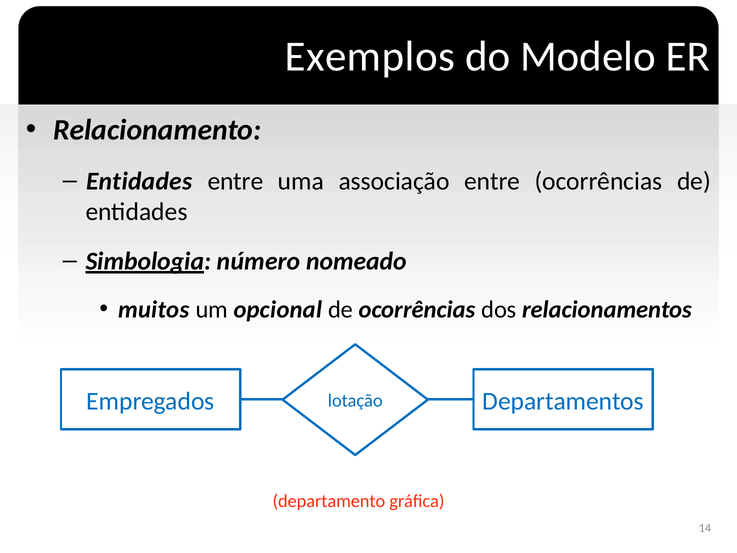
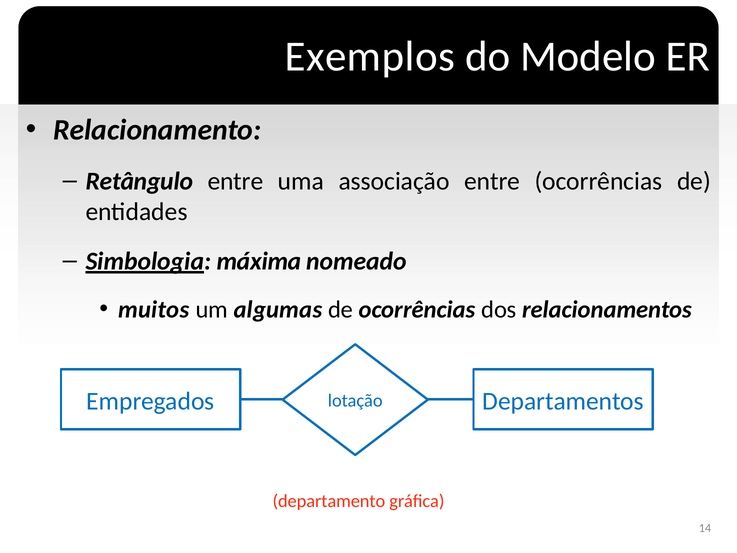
Entidades at (139, 181): Entidades -> Retângulo
número: número -> máxima
opcional: opcional -> algumas
